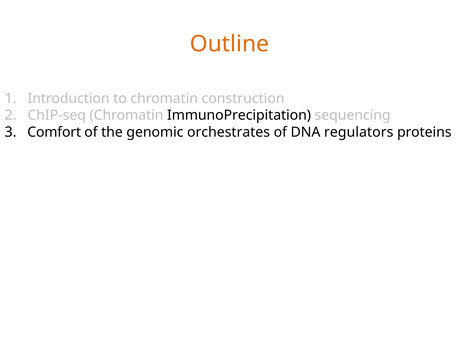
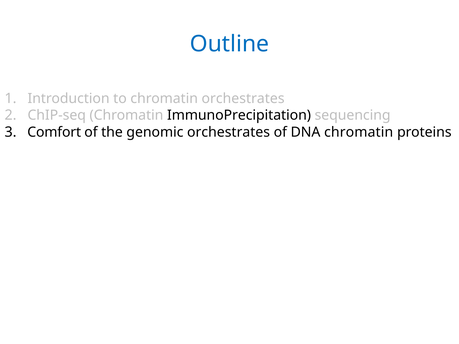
Outline colour: orange -> blue
chromatin construction: construction -> orchestrates
DNA regulators: regulators -> chromatin
